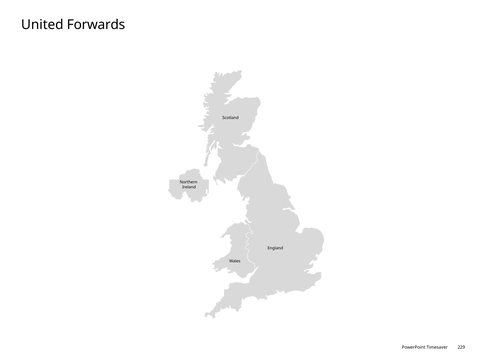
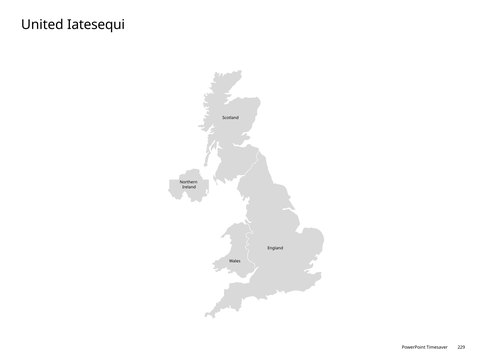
Forwards: Forwards -> Iatesequi
